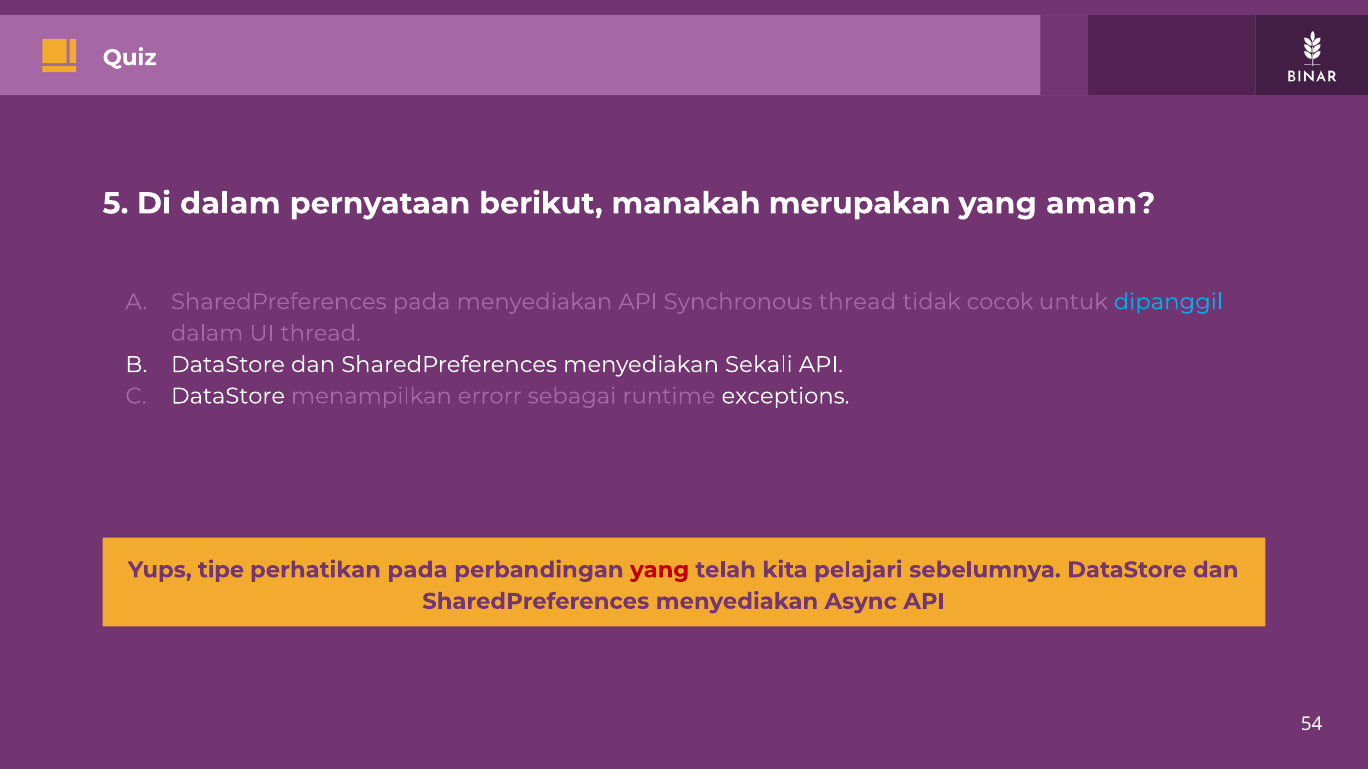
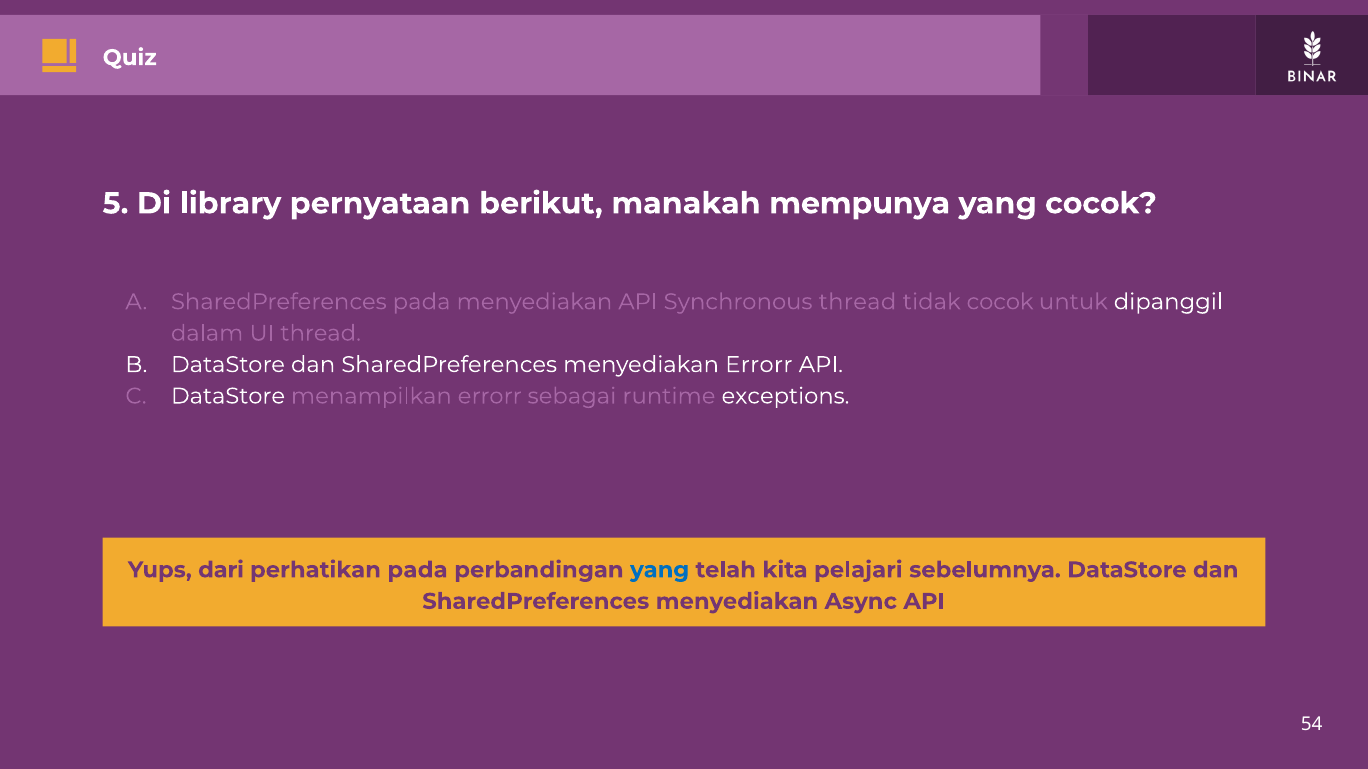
Di dalam: dalam -> library
merupakan: merupakan -> mempunya
yang aman: aman -> cocok
dipanggil colour: light blue -> white
menyediakan Sekali: Sekali -> Errorr
tipe: tipe -> dari
yang at (660, 570) colour: red -> blue
